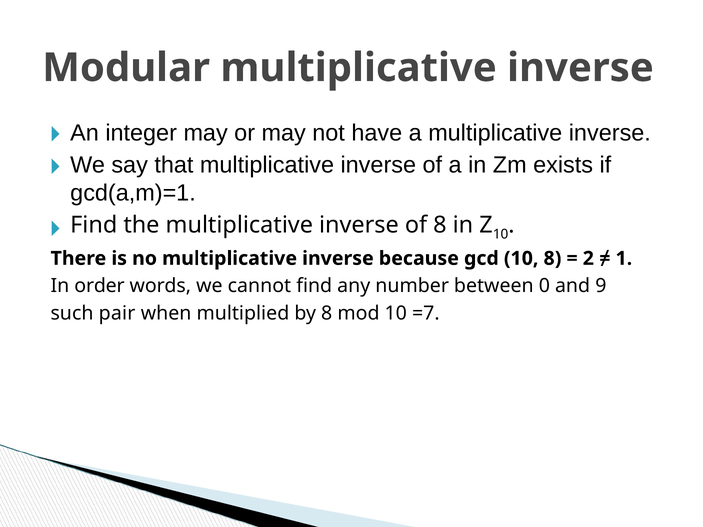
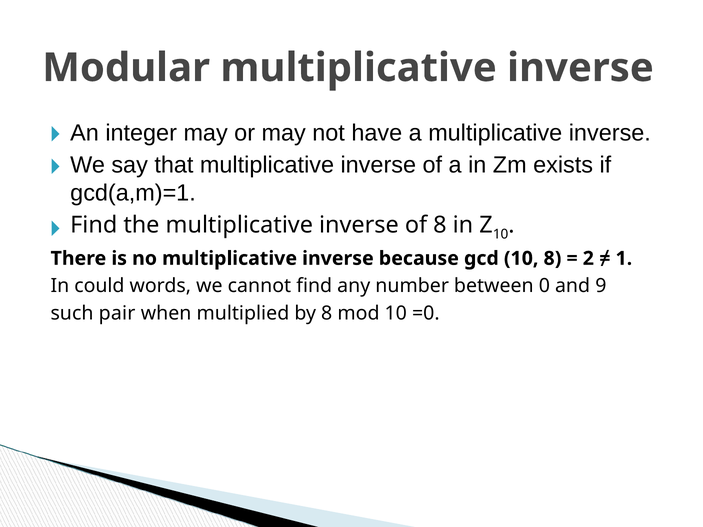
order: order -> could
=7: =7 -> =0
